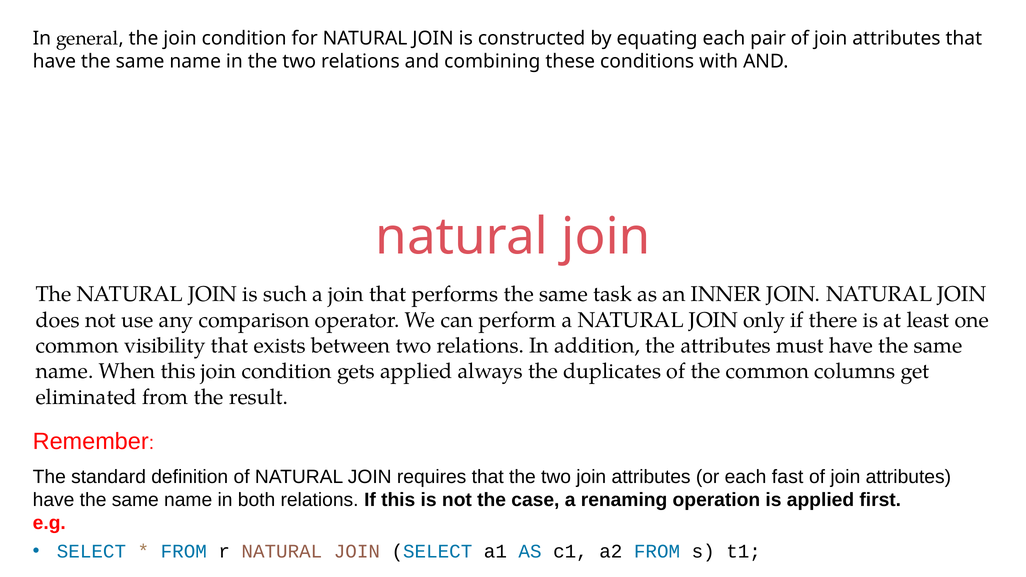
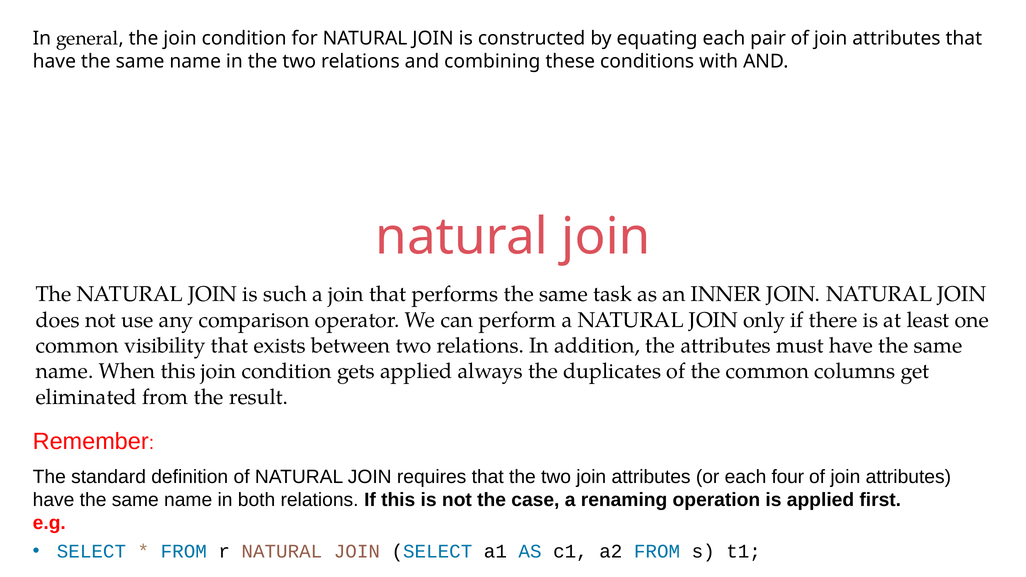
fast: fast -> four
